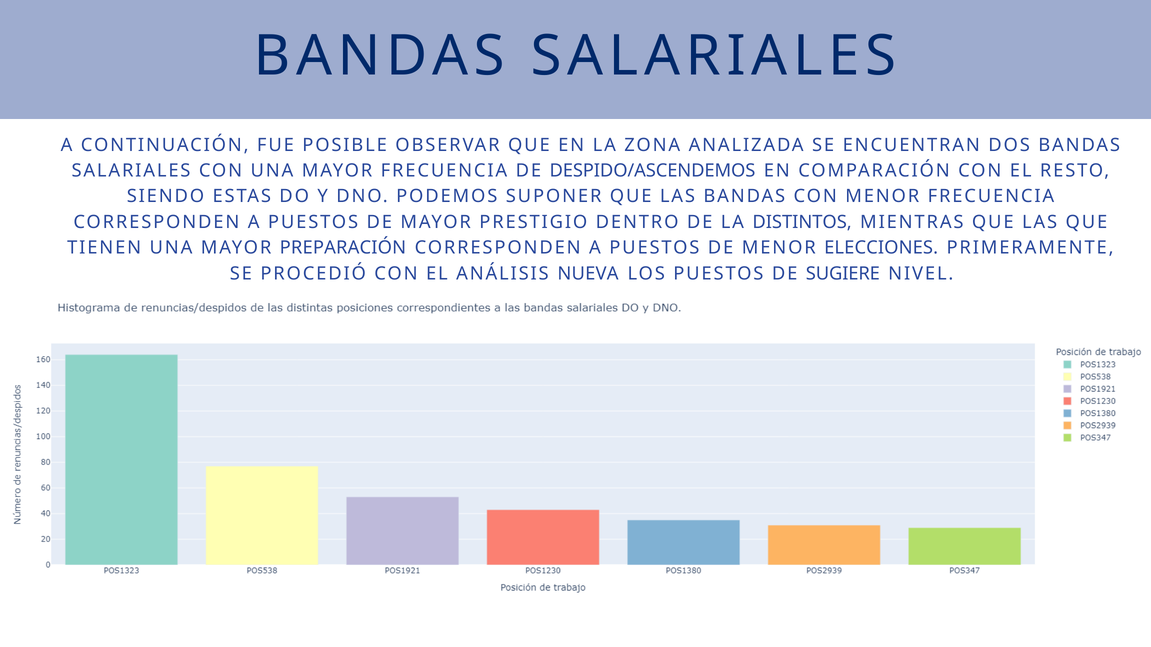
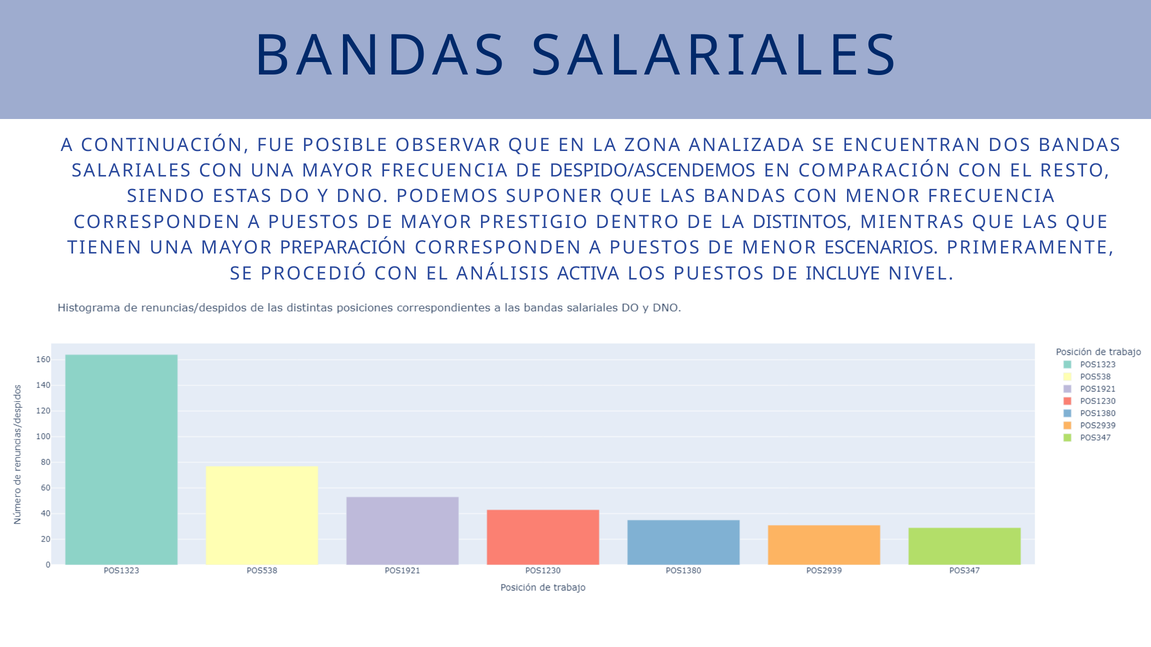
ELECCIONES: ELECCIONES -> ESCENARIOS
NUEVA: NUEVA -> ACTIVA
SUGIERE: SUGIERE -> INCLUYE
